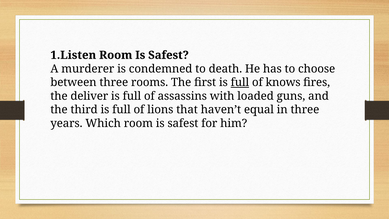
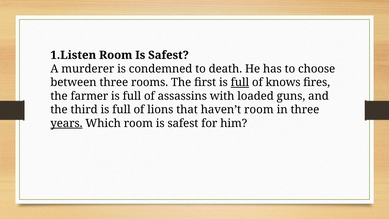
deliver: deliver -> farmer
haven’t equal: equal -> room
years underline: none -> present
